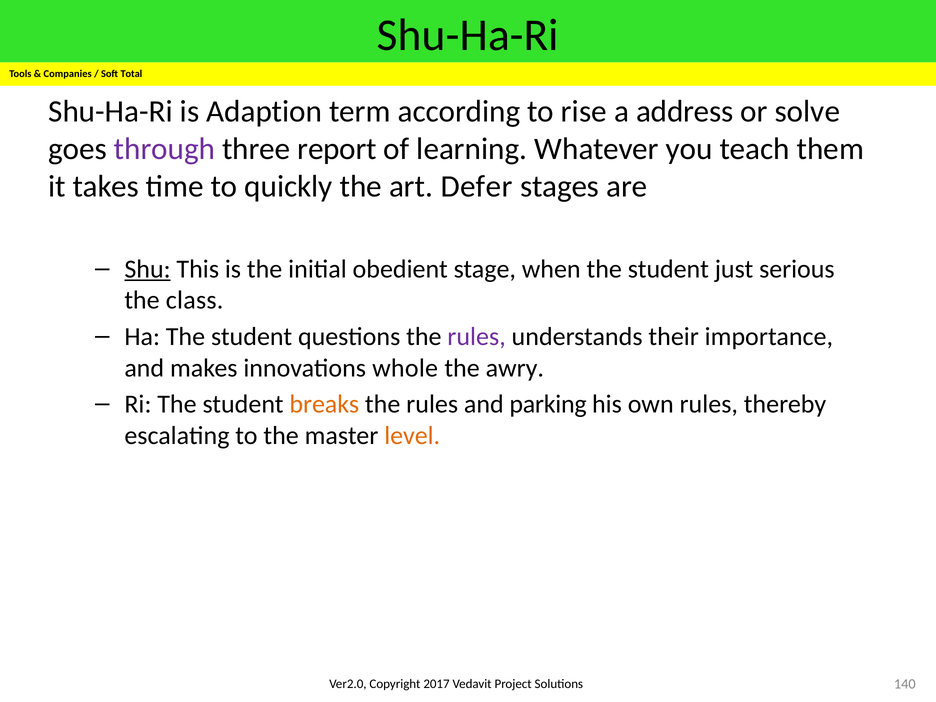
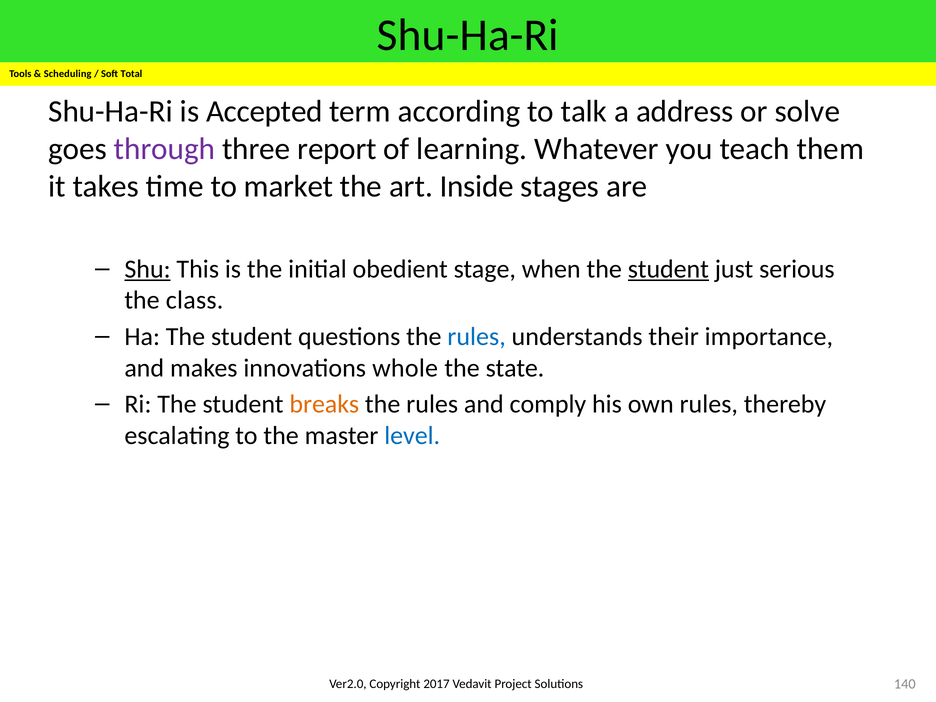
Companies: Companies -> Scheduling
Adaption: Adaption -> Accepted
rise: rise -> talk
quickly: quickly -> market
Defer: Defer -> Inside
student at (668, 269) underline: none -> present
rules at (477, 337) colour: purple -> blue
awry: awry -> state
parking: parking -> comply
level colour: orange -> blue
